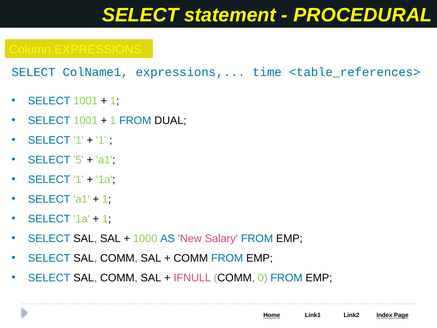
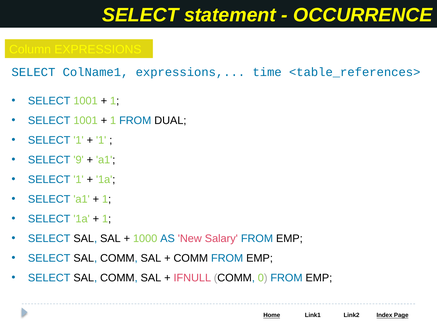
PROCEDURAL: PROCEDURAL -> OCCURRENCE
5: 5 -> 9
